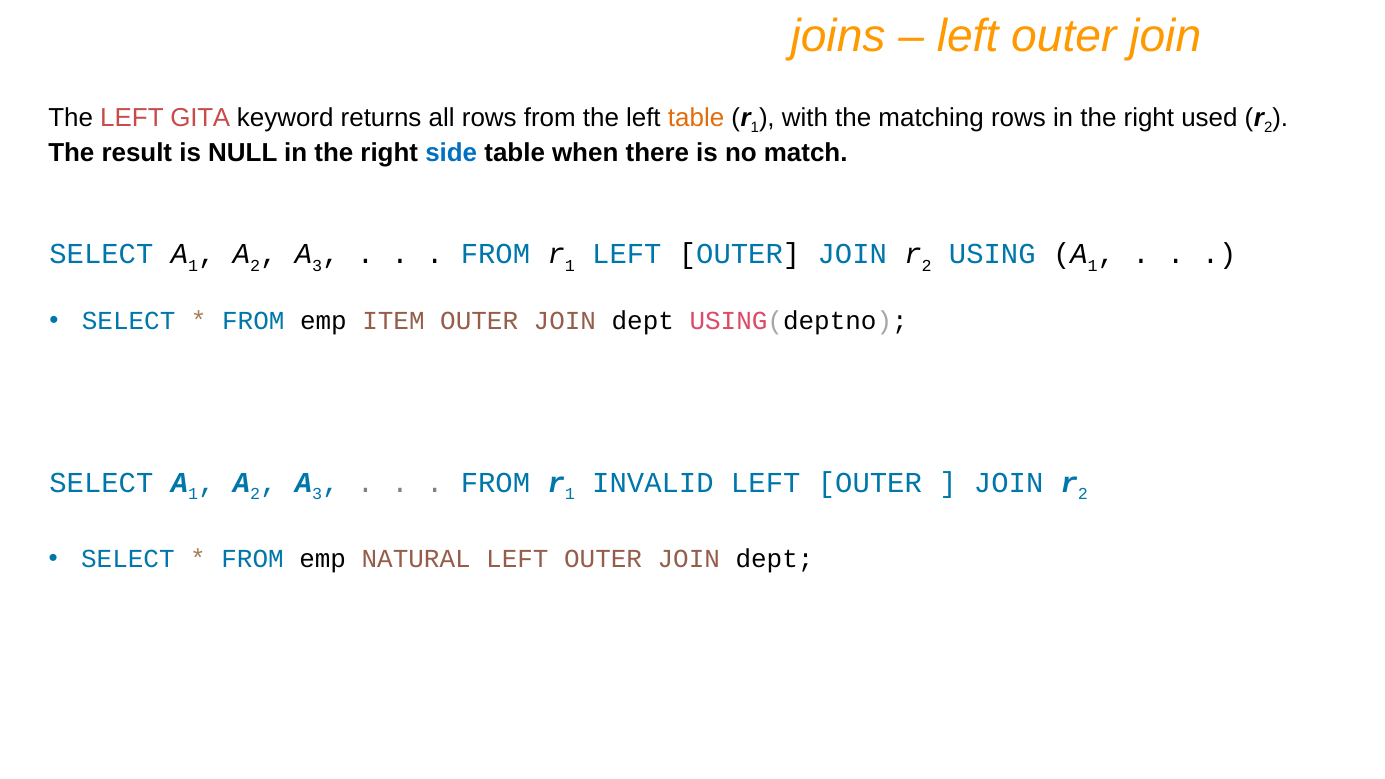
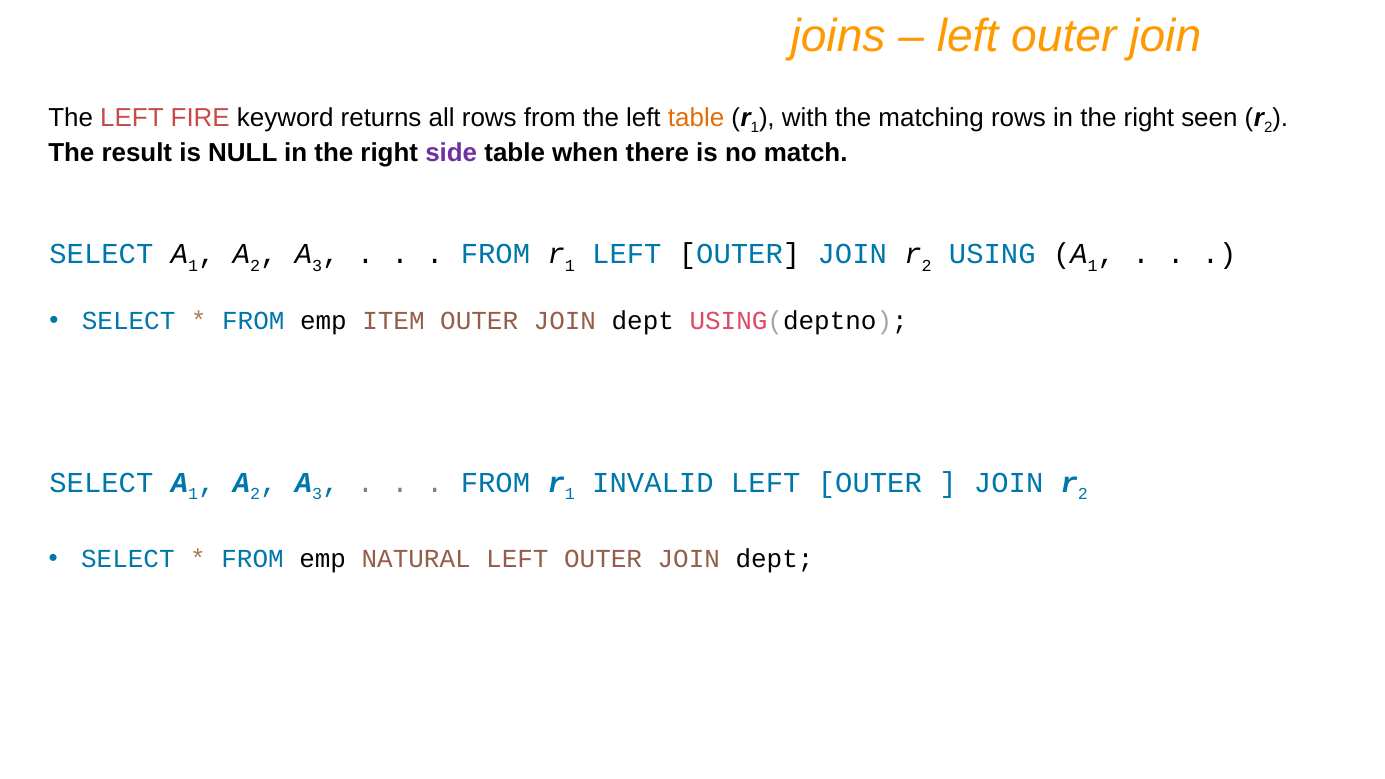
GITA: GITA -> FIRE
used: used -> seen
side colour: blue -> purple
